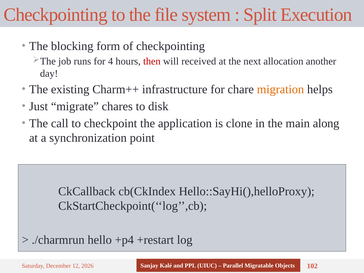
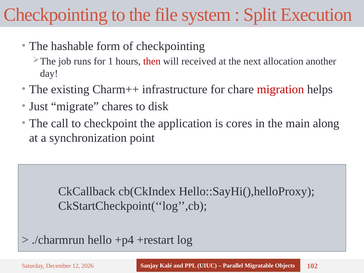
blocking: blocking -> hashable
4: 4 -> 1
migration colour: orange -> red
clone: clone -> cores
